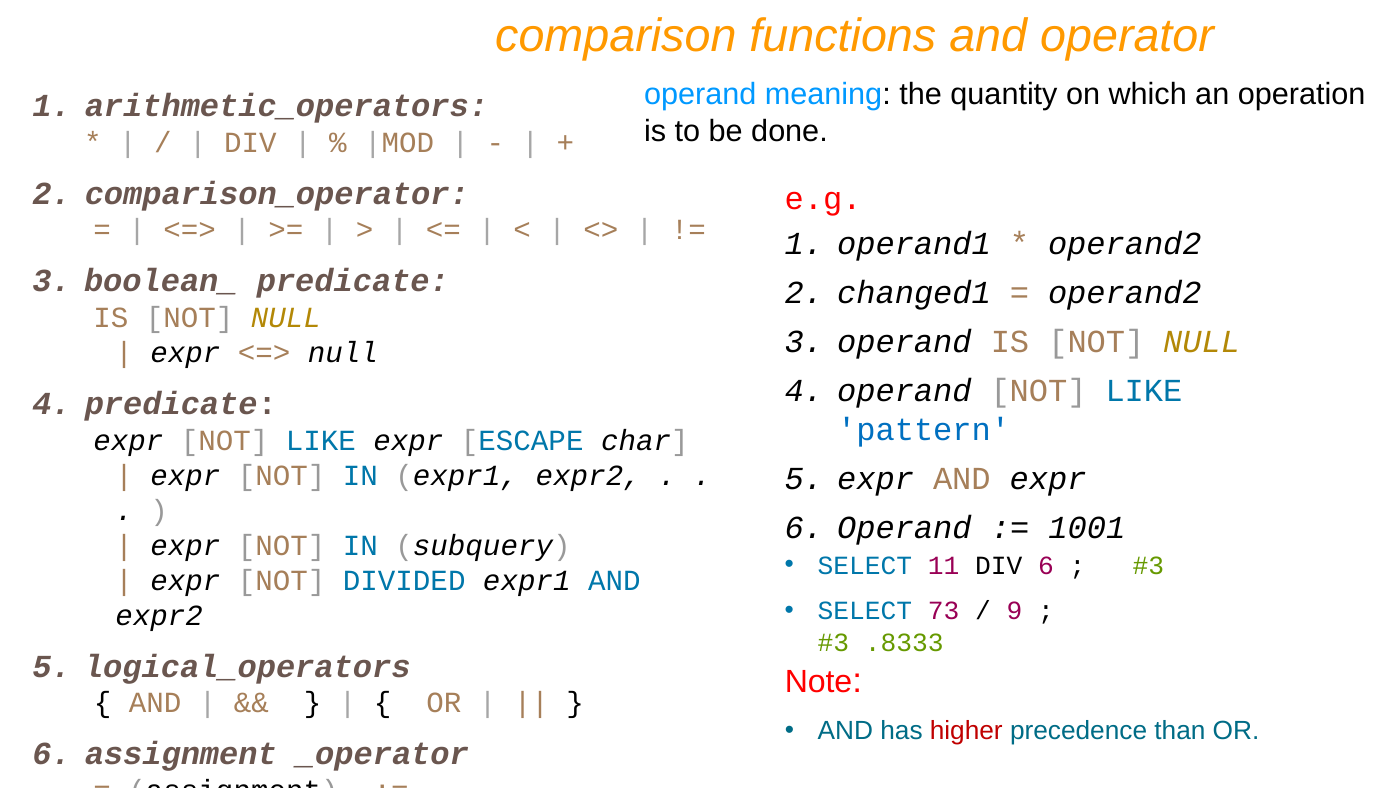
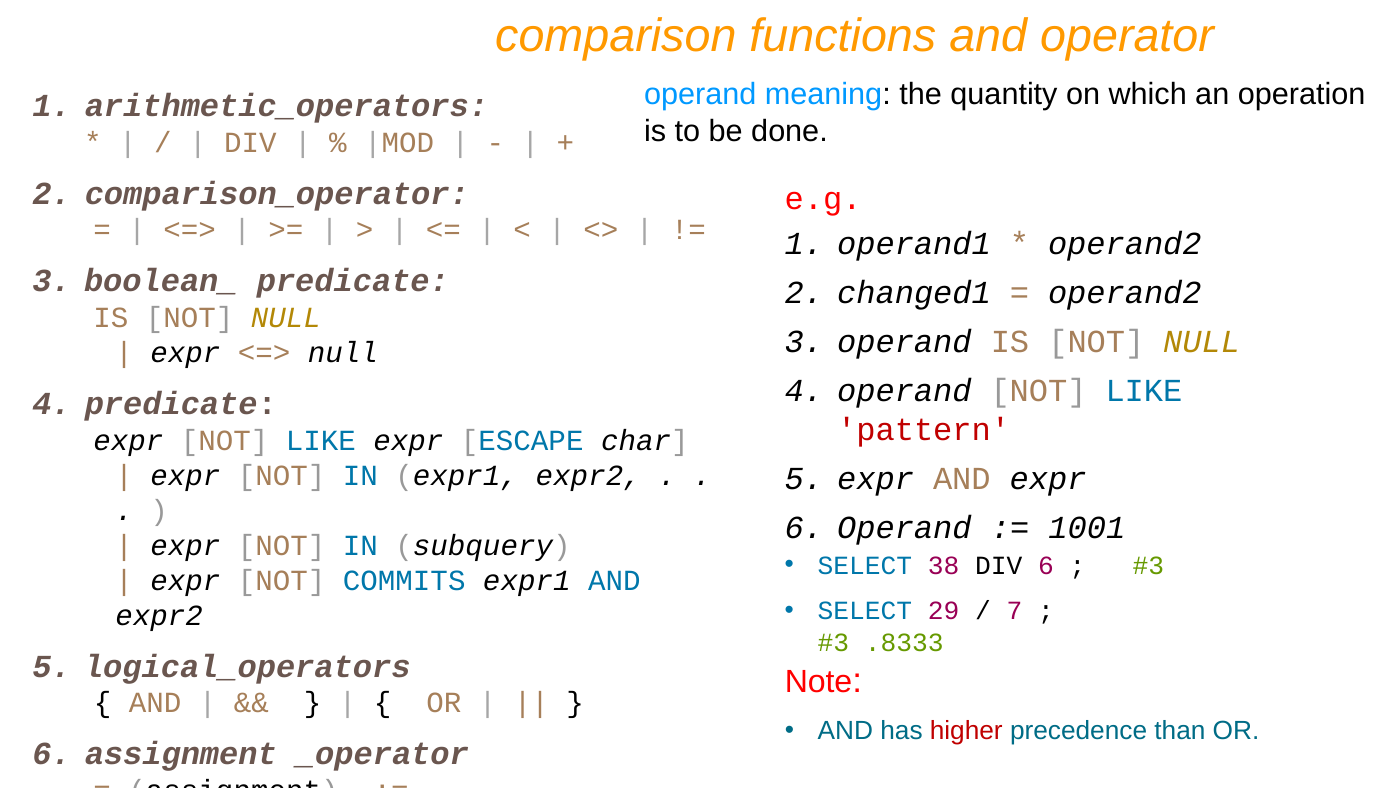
pattern colour: blue -> red
11: 11 -> 38
DIVIDED: DIVIDED -> COMMITS
73: 73 -> 29
9: 9 -> 7
